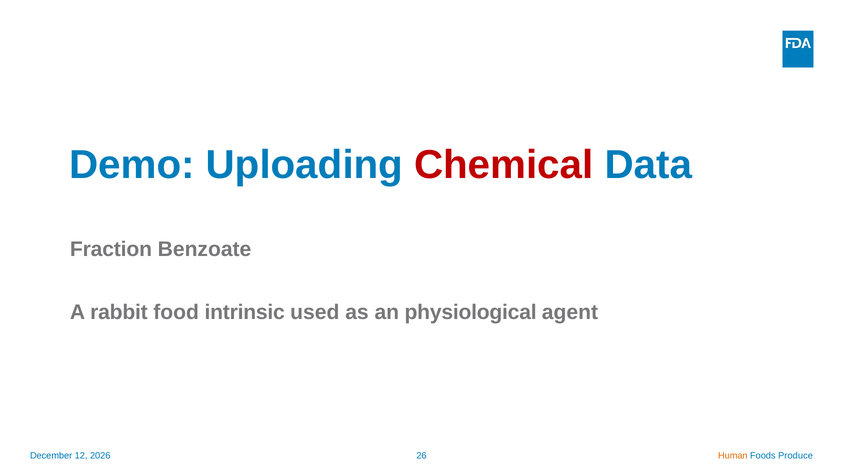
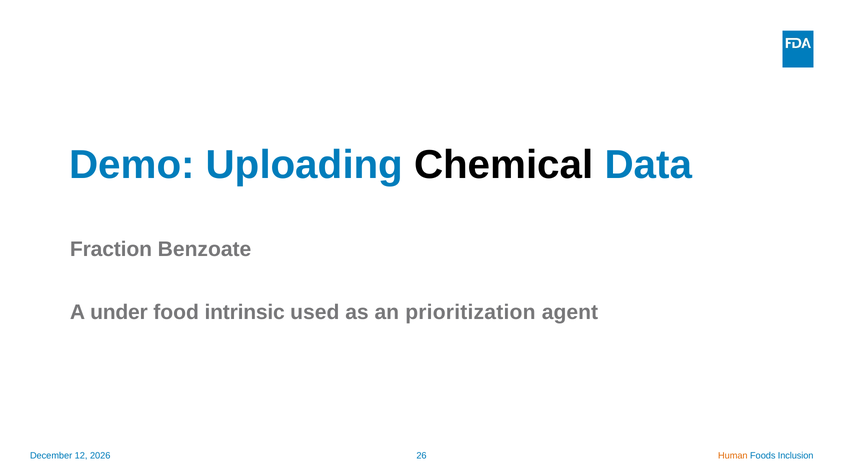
Chemical colour: red -> black
rabbit: rabbit -> under
physiological: physiological -> prioritization
Produce: Produce -> Inclusion
